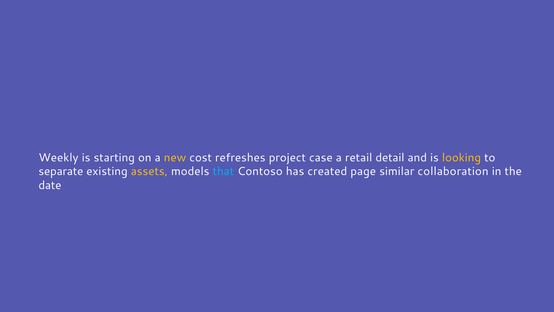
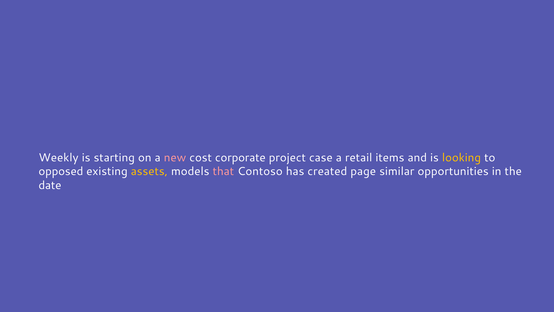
new colour: yellow -> pink
refreshes: refreshes -> corporate
detail: detail -> items
separate: separate -> opposed
that colour: light blue -> pink
collaboration: collaboration -> opportunities
